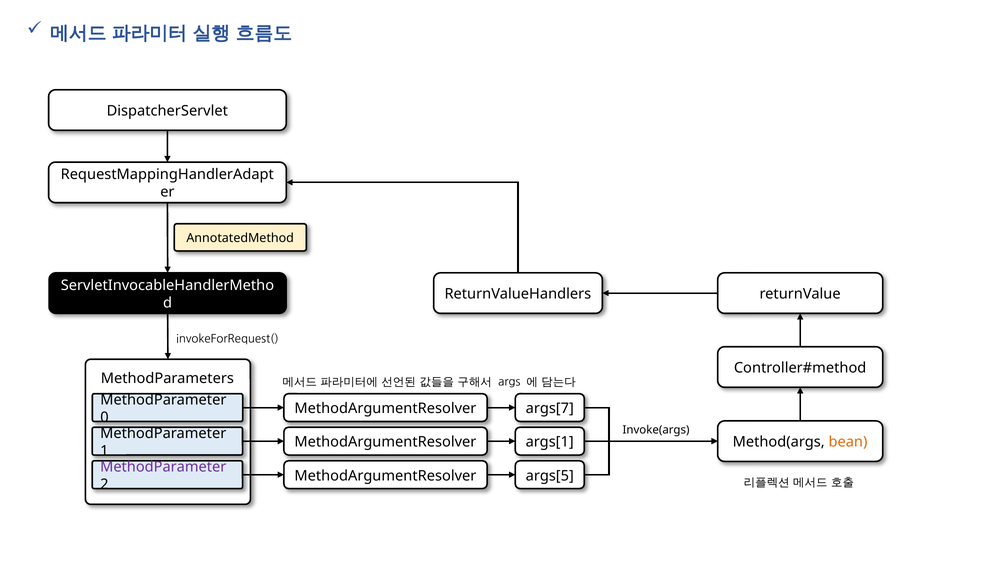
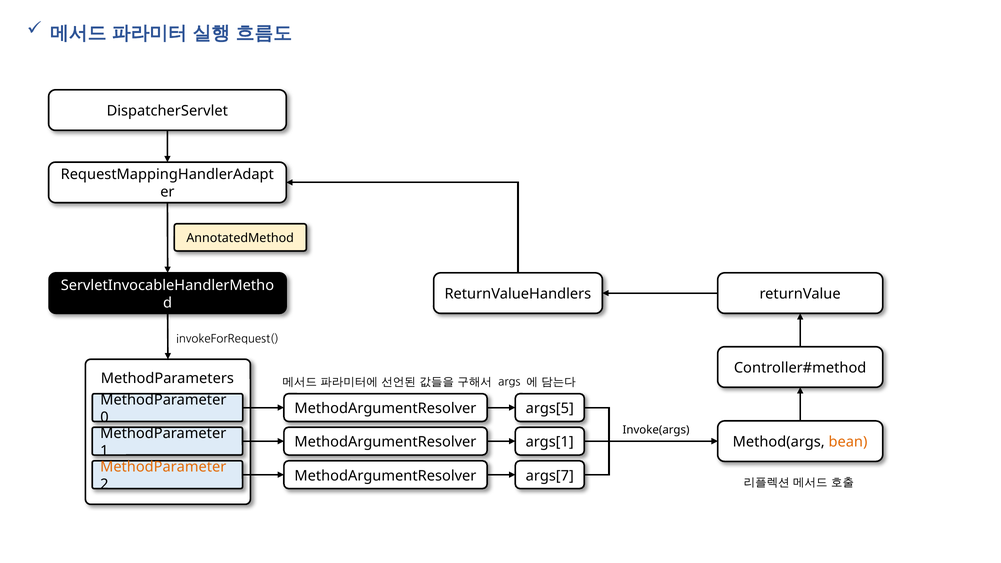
args[7: args[7 -> args[5
MethodParameter at (163, 467) colour: purple -> orange
args[5: args[5 -> args[7
